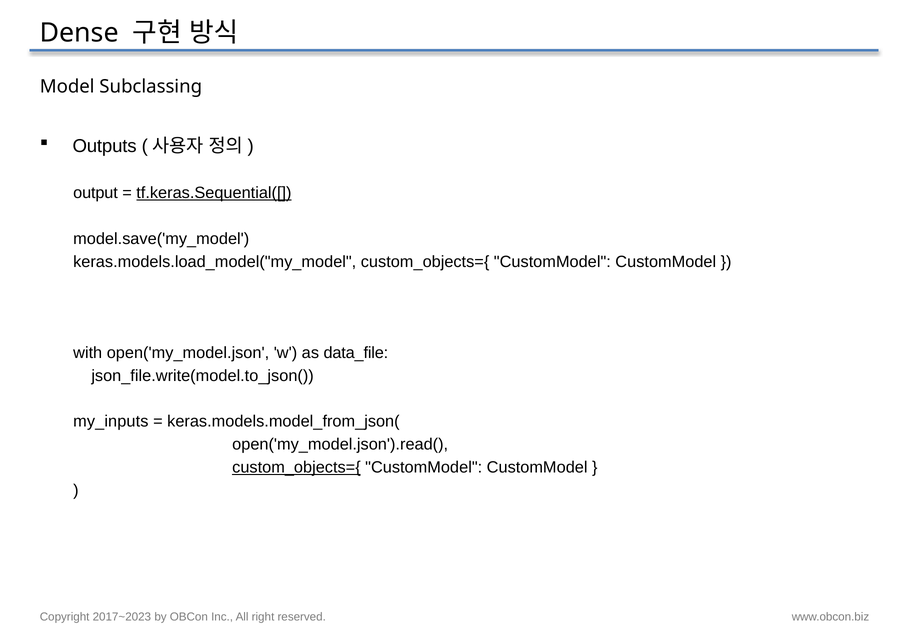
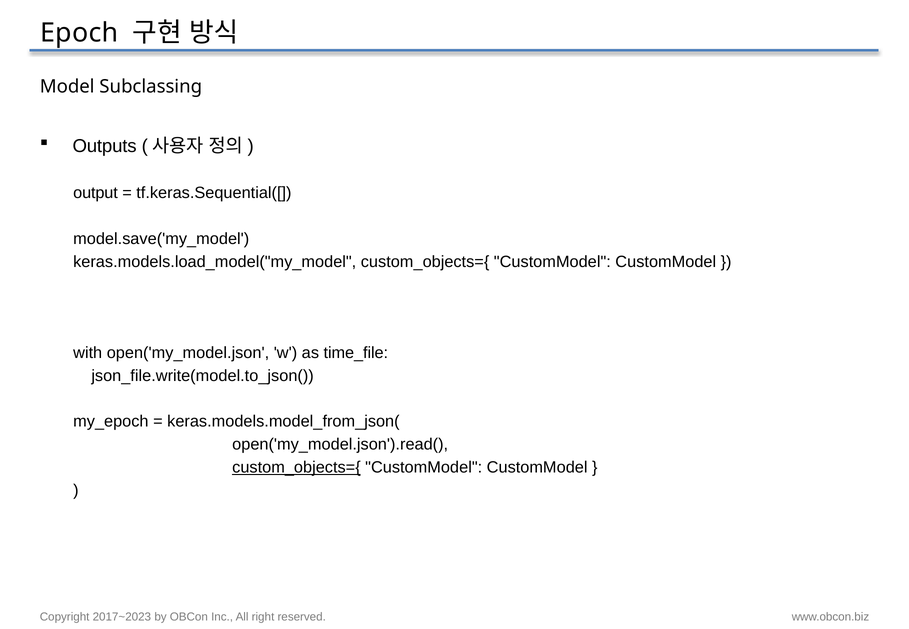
Dense: Dense -> Epoch
tf.keras.Sequential([ underline: present -> none
data_file: data_file -> time_file
my_inputs: my_inputs -> my_epoch
